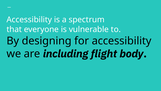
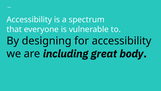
flight: flight -> great
